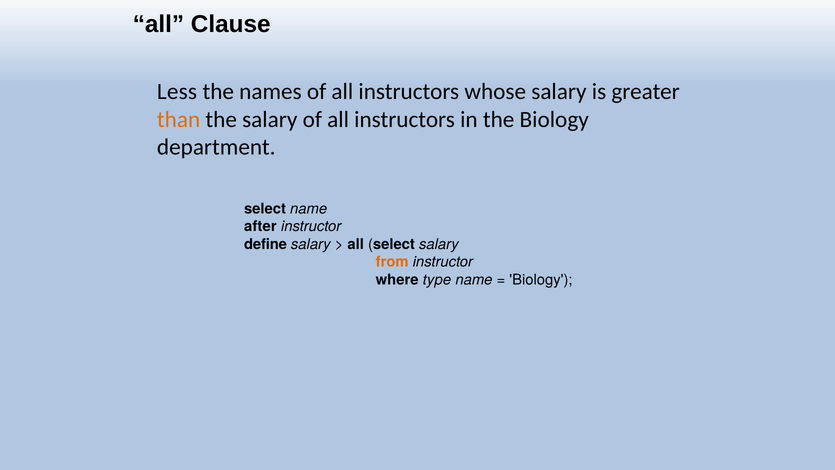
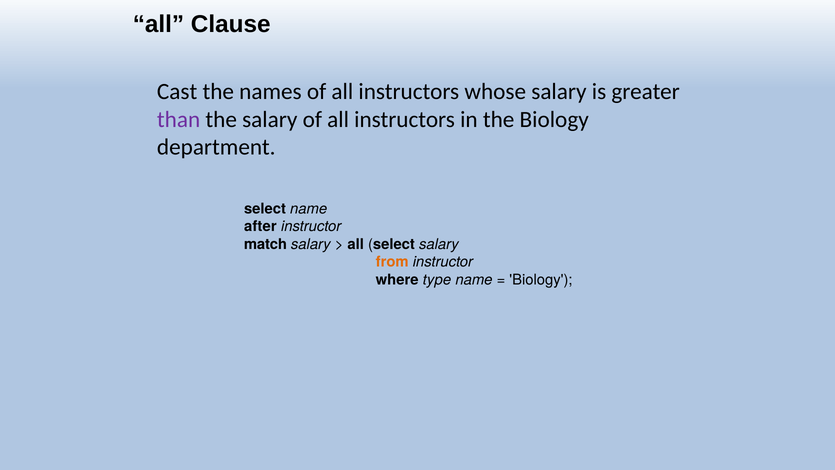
Less: Less -> Cast
than colour: orange -> purple
define: define -> match
